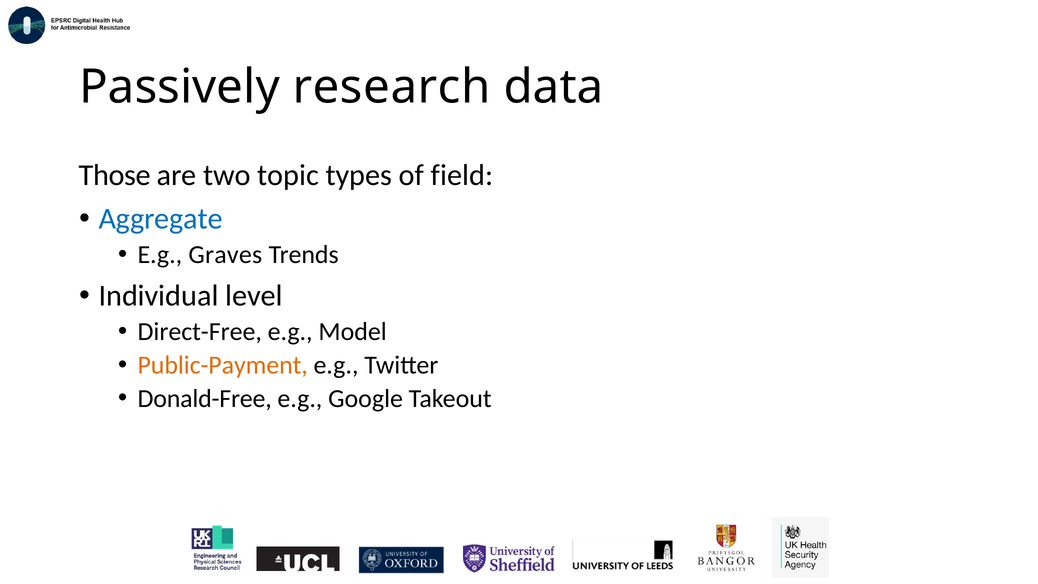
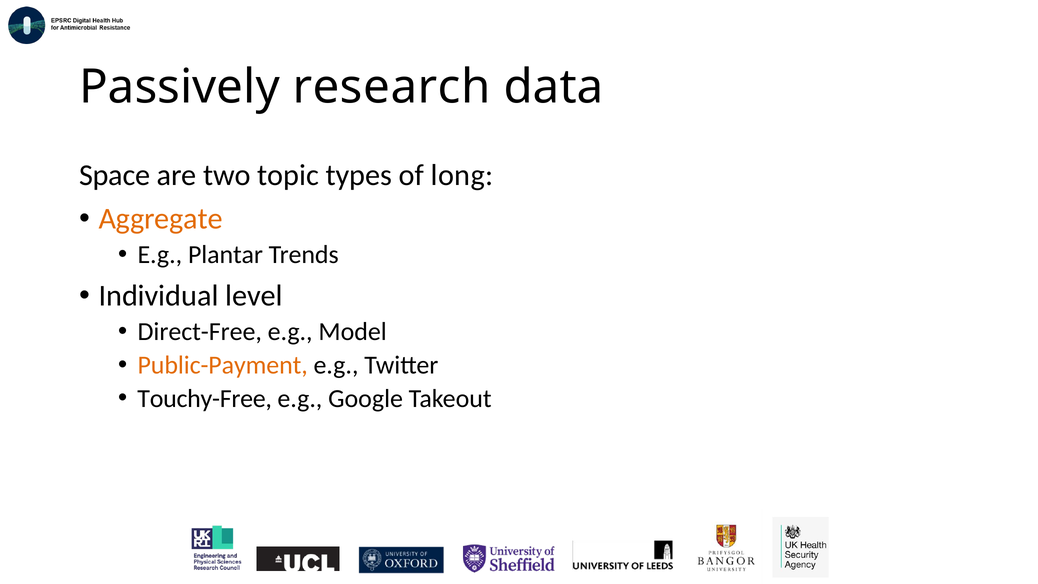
Those: Those -> Space
field: field -> long
Aggregate colour: blue -> orange
Graves: Graves -> Plantar
Donald-Free: Donald-Free -> Touchy-Free
